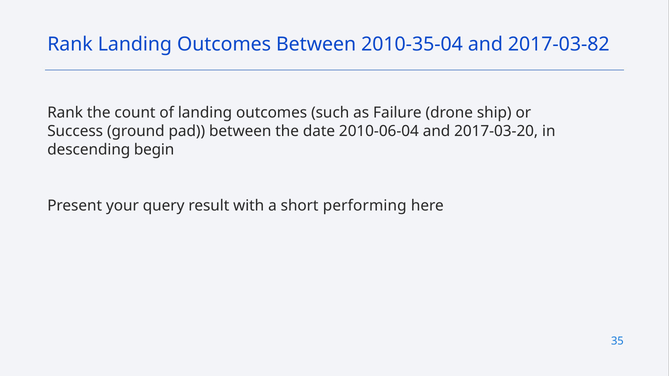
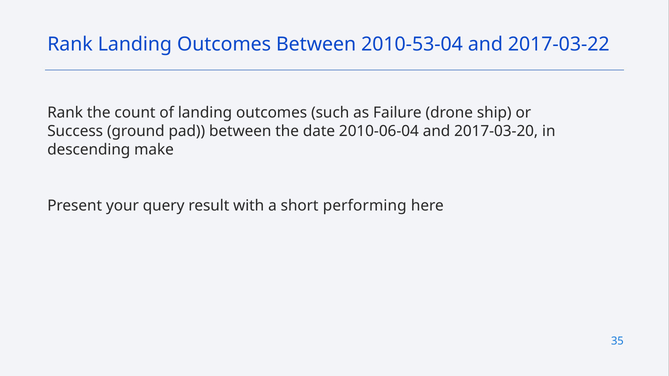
2010-35-04: 2010-35-04 -> 2010-53-04
2017-03-82: 2017-03-82 -> 2017-03-22
begin: begin -> make
